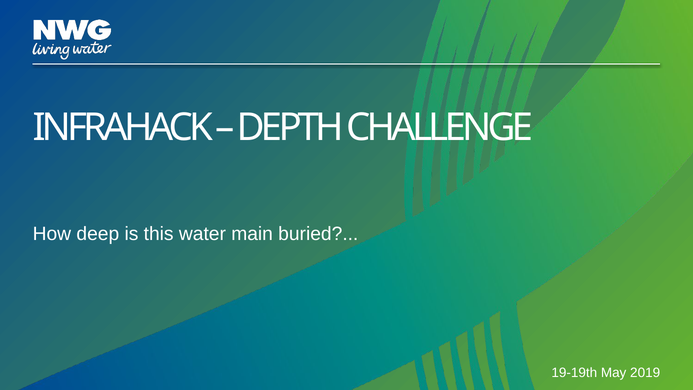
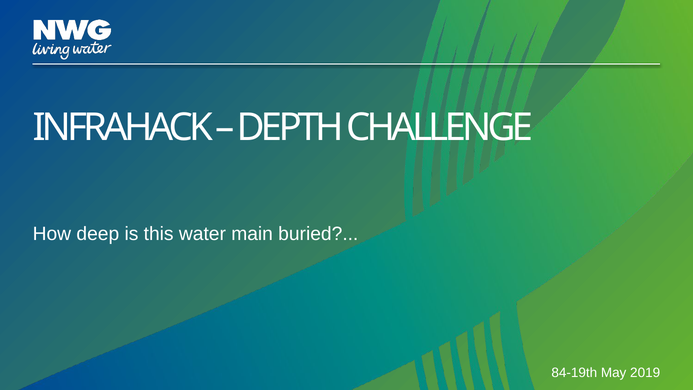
19-19th: 19-19th -> 84-19th
